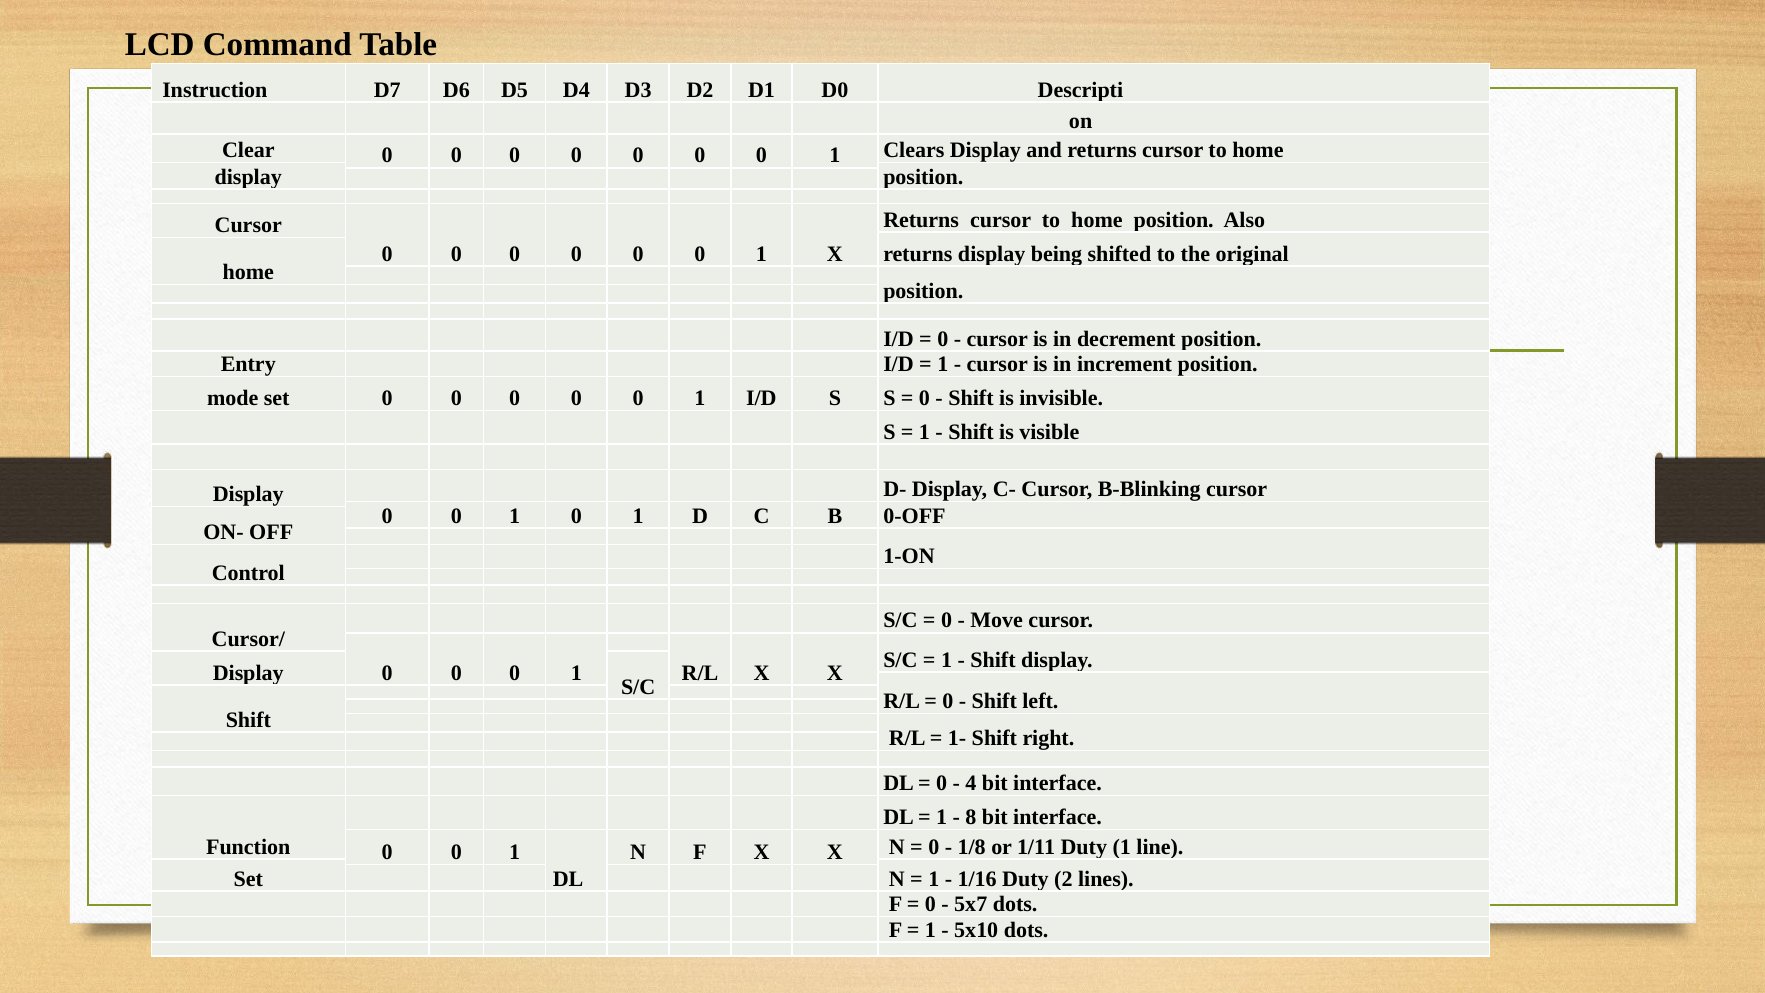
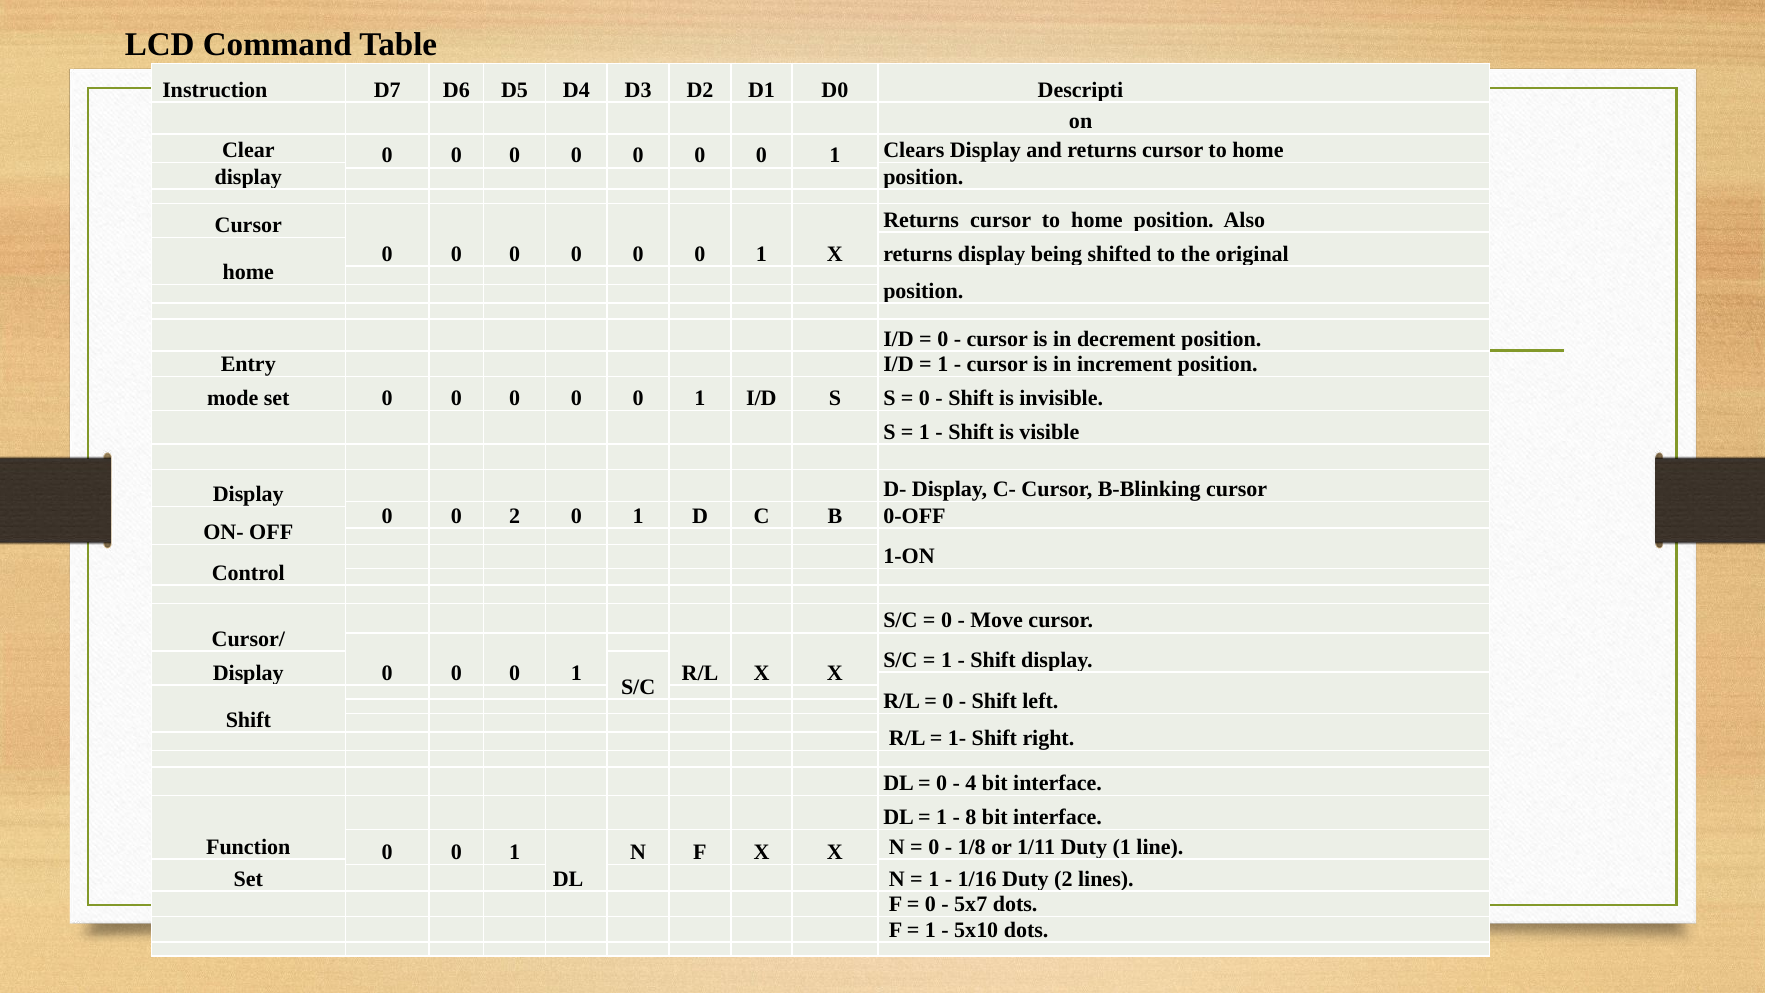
1 at (515, 516): 1 -> 2
